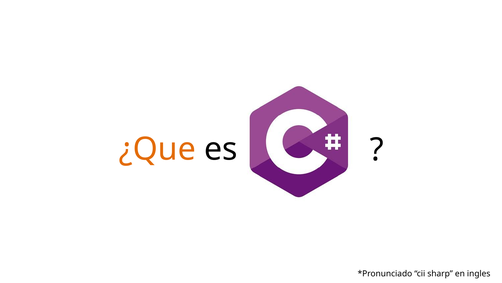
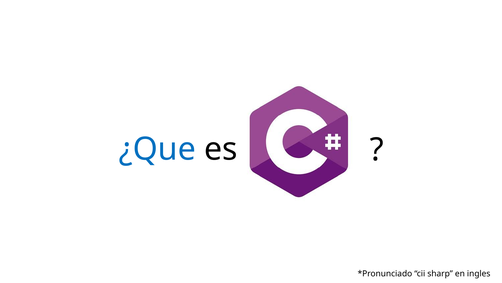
¿Que colour: orange -> blue
